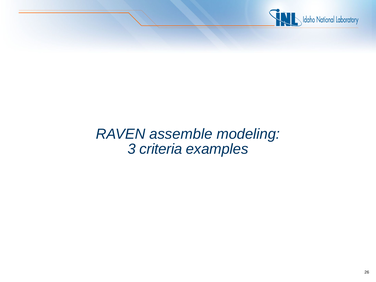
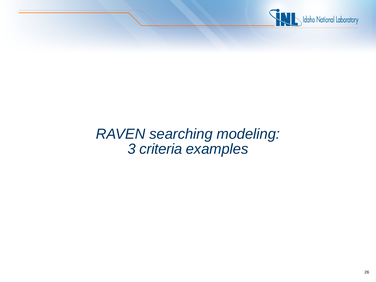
assemble: assemble -> searching
